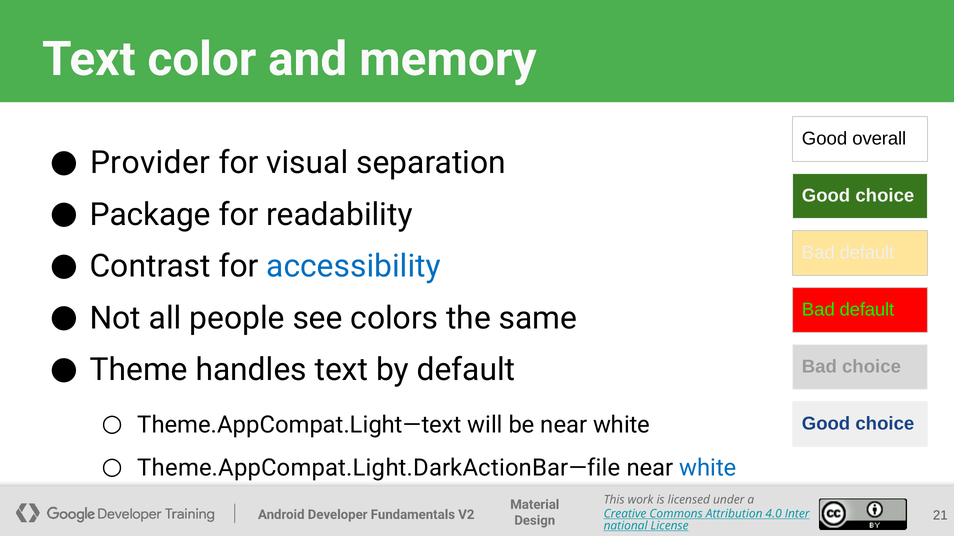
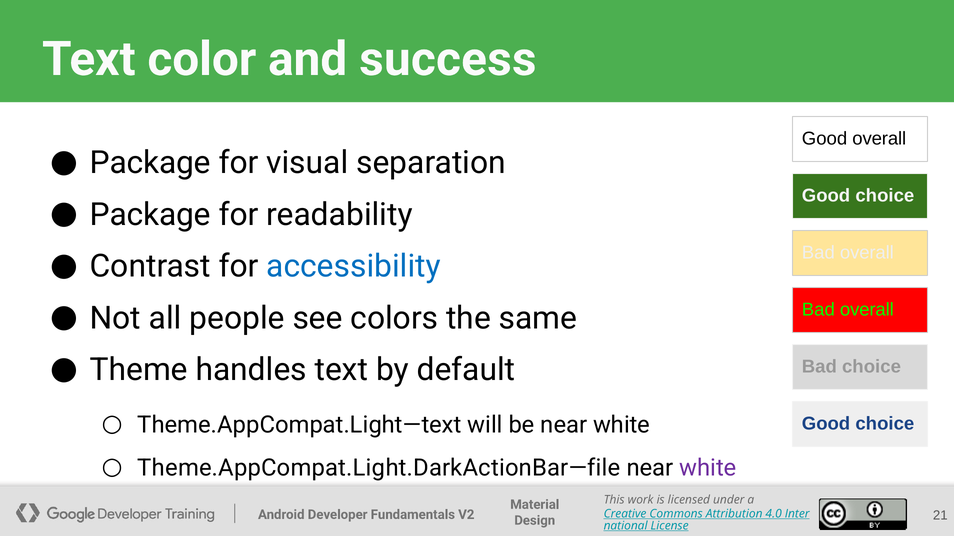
memory: memory -> success
Provider at (150, 163): Provider -> Package
default at (867, 253): default -> overall
default at (867, 310): default -> overall
white at (708, 468) colour: blue -> purple
